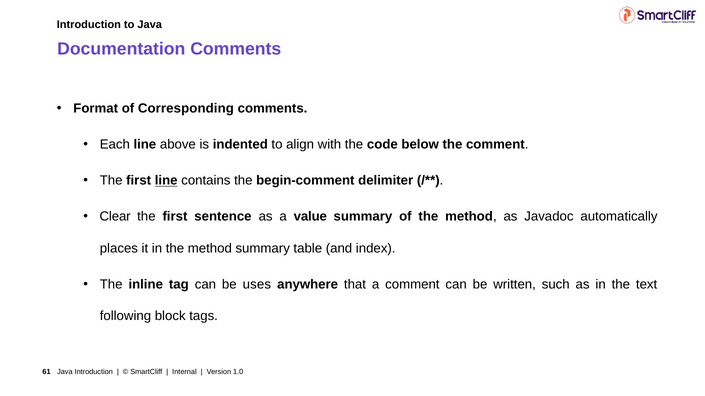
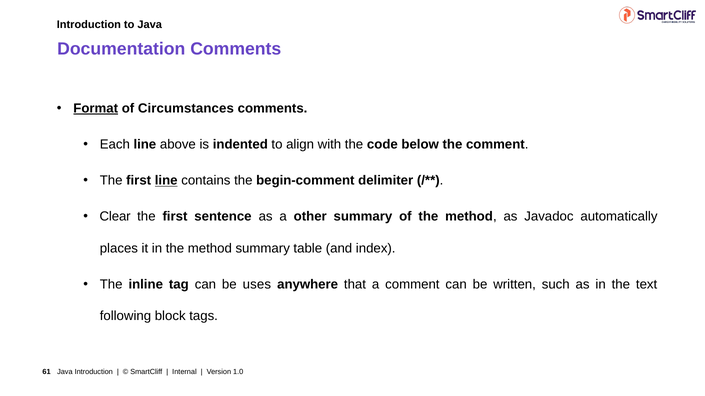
Format underline: none -> present
Corresponding: Corresponding -> Circumstances
value: value -> other
